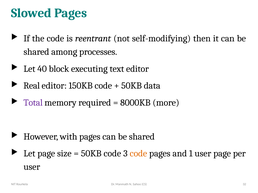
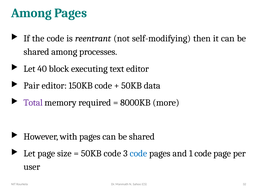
Slowed at (31, 13): Slowed -> Among
Real: Real -> Pair
code at (138, 154) colour: orange -> blue
1 user: user -> code
